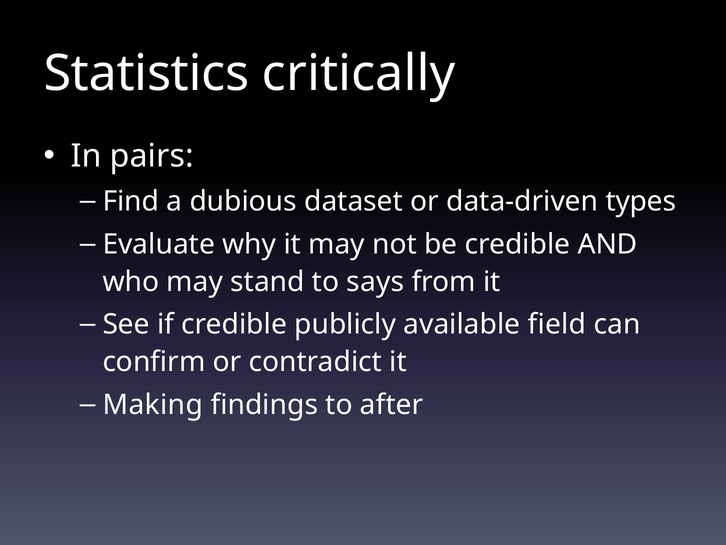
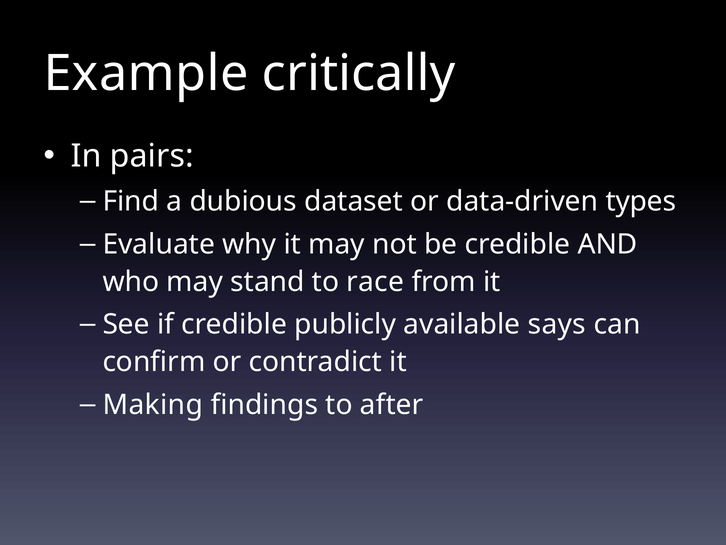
Statistics: Statistics -> Example
says: says -> race
field: field -> says
